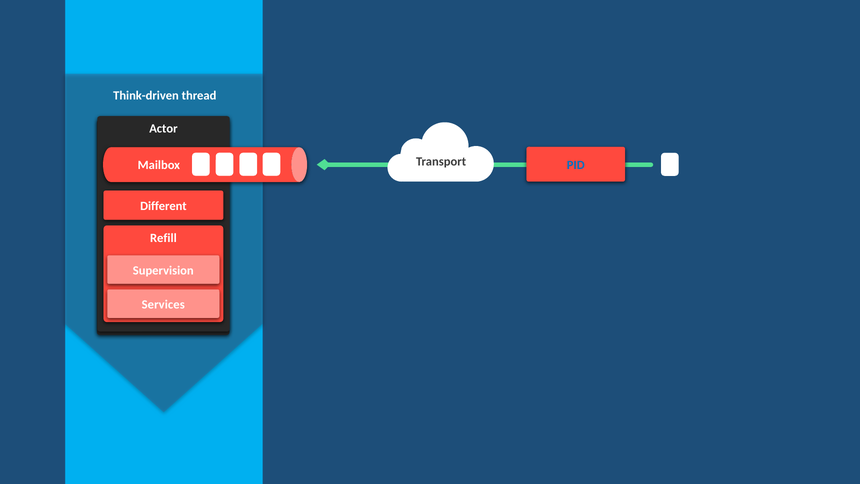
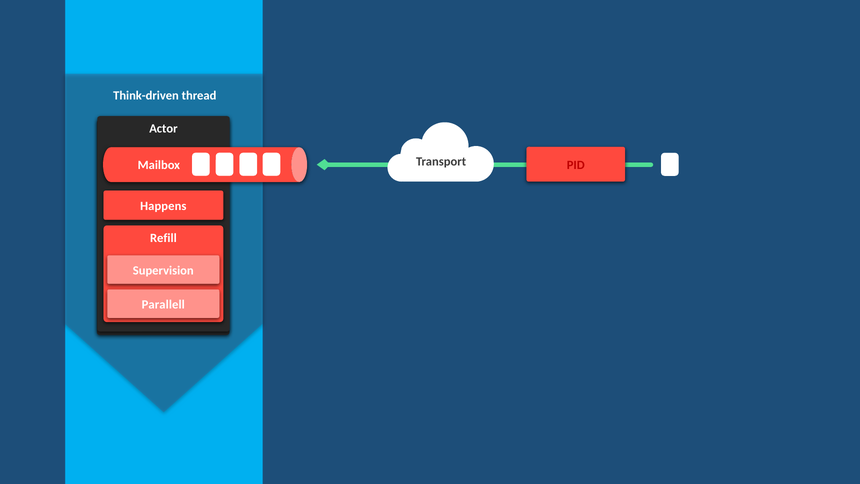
PID colour: blue -> red
Different: Different -> Happens
Services: Services -> Parallell
